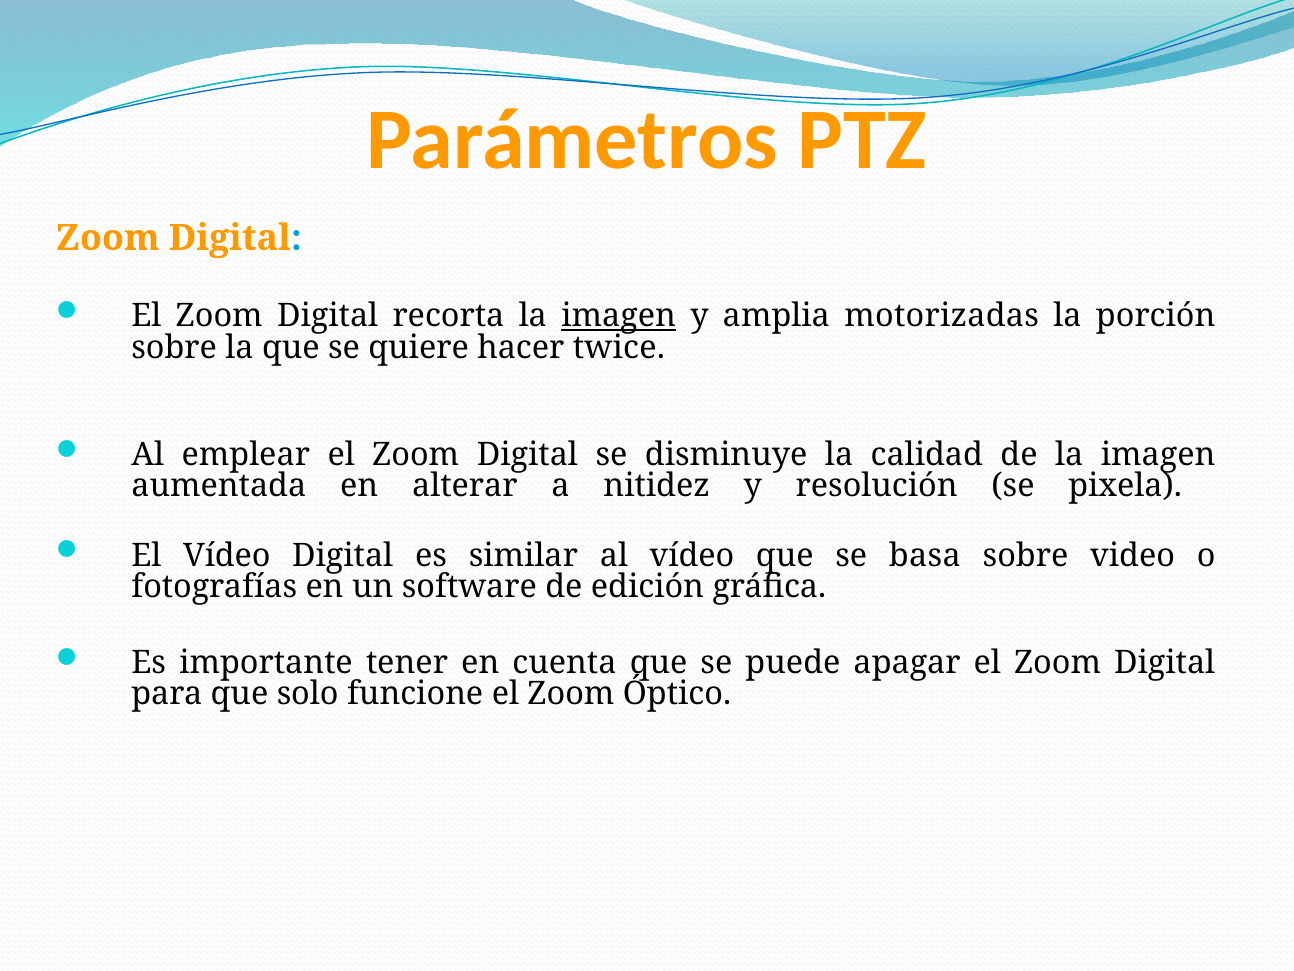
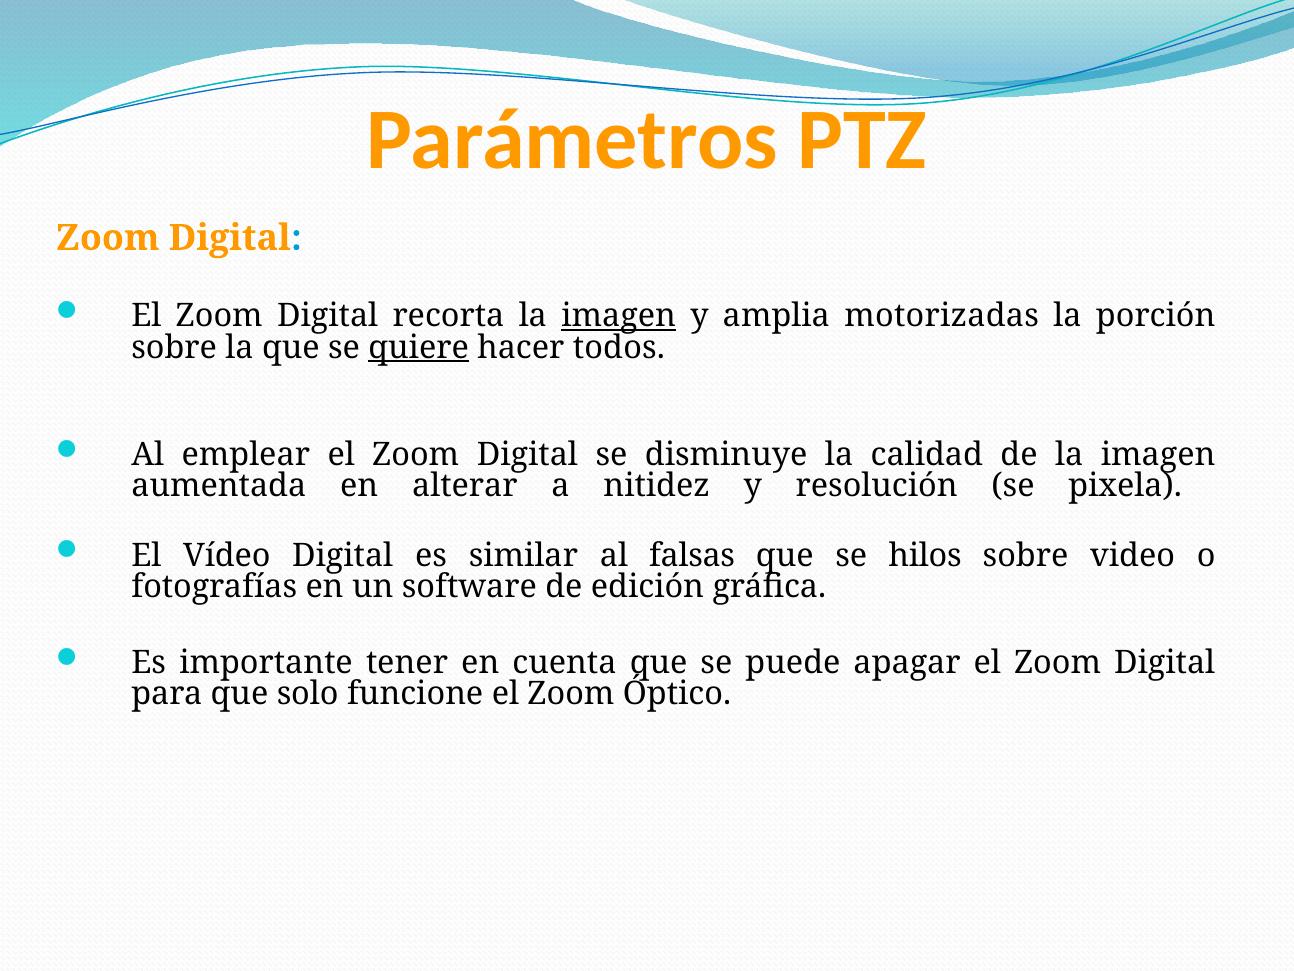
quiere underline: none -> present
twice: twice -> todos
al vídeo: vídeo -> falsas
basa: basa -> hilos
